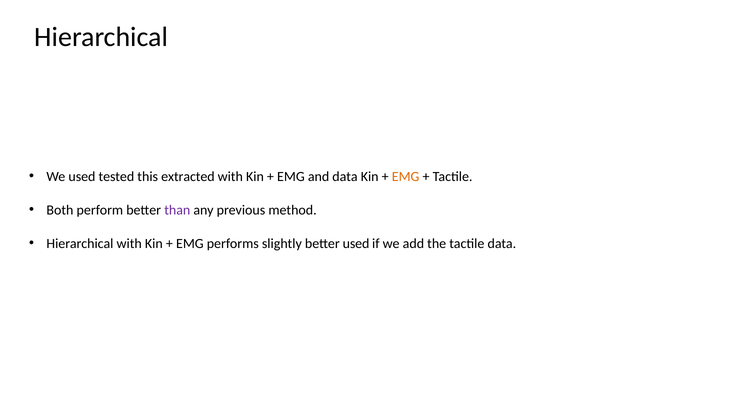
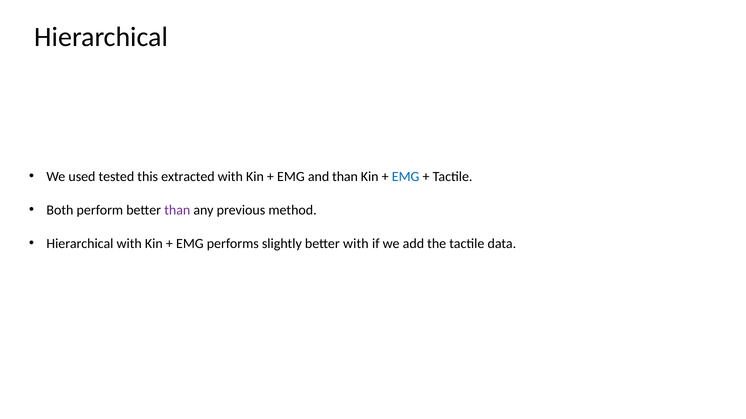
and data: data -> than
EMG at (406, 177) colour: orange -> blue
better used: used -> with
